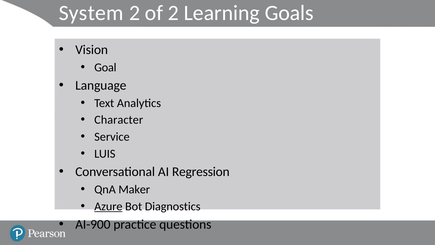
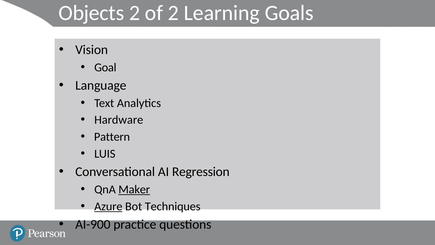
System: System -> Objects
Character: Character -> Hardware
Service: Service -> Pattern
Maker underline: none -> present
Diagnostics: Diagnostics -> Techniques
